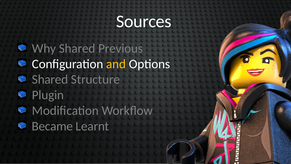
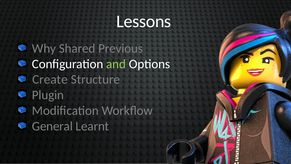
Sources: Sources -> Lessons
and colour: yellow -> light green
Shared at (50, 79): Shared -> Create
Became: Became -> General
